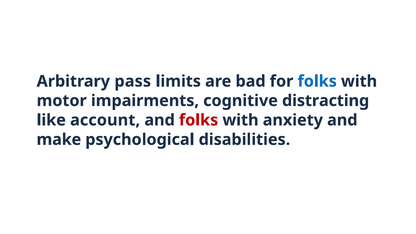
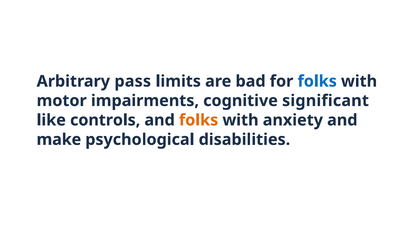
distracting: distracting -> significant
account: account -> controls
folks at (199, 120) colour: red -> orange
